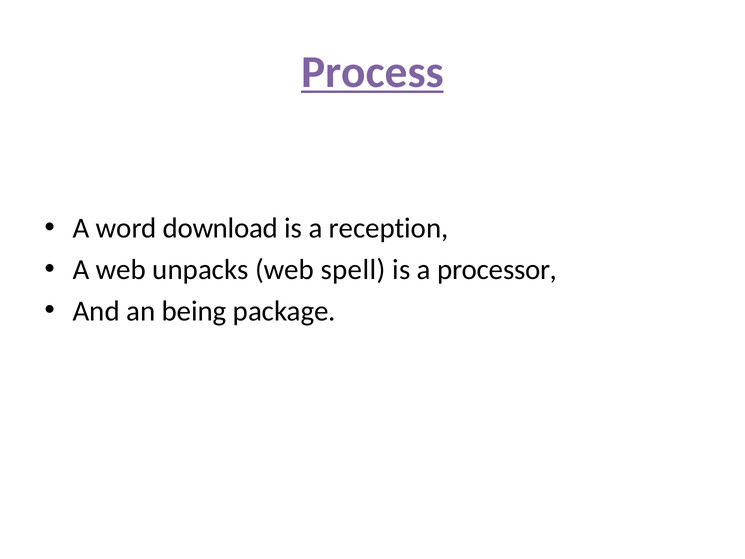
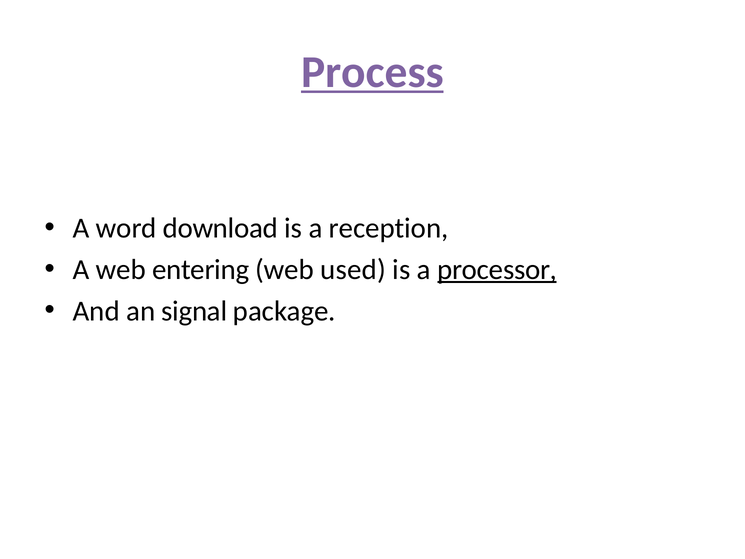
unpacks: unpacks -> entering
spell: spell -> used
processor underline: none -> present
being: being -> signal
